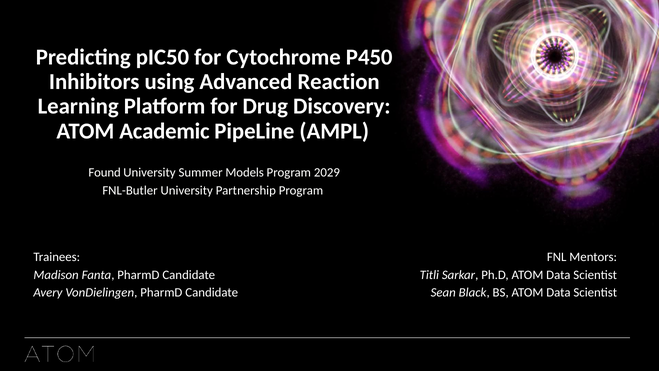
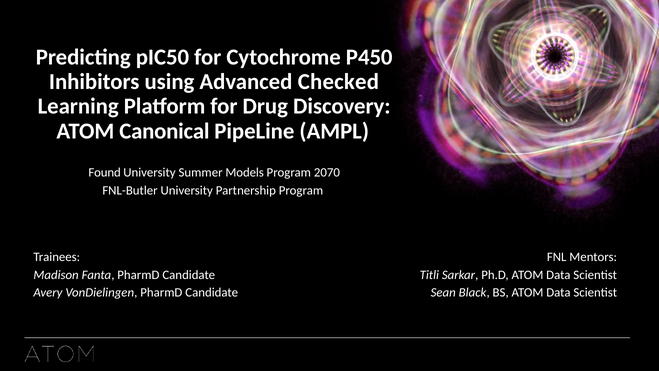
Reaction: Reaction -> Checked
Academic: Academic -> Canonical
2029: 2029 -> 2070
